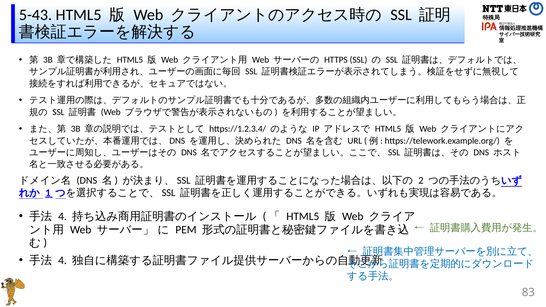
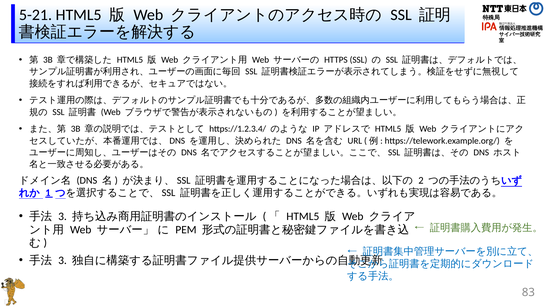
5-43: 5-43 -> 5-21
4 at (62, 217): 4 -> 3
4 at (62, 261): 4 -> 3
